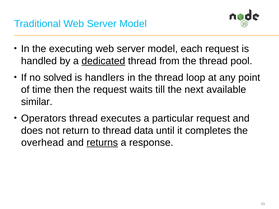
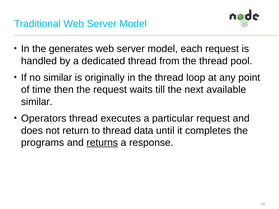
executing: executing -> generates
dedicated underline: present -> none
no solved: solved -> similar
handlers: handlers -> originally
overhead: overhead -> programs
